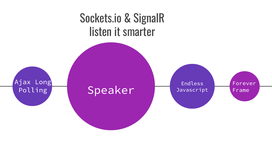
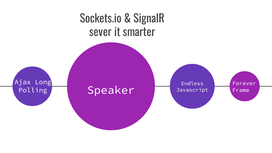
listen: listen -> sever
